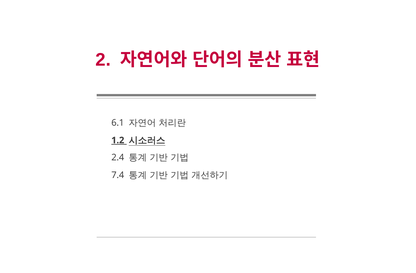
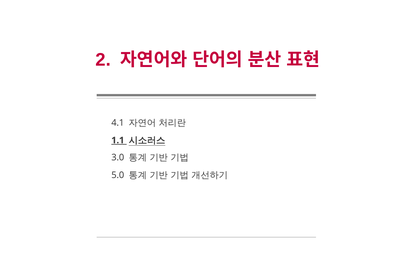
6.1: 6.1 -> 4.1
1.2: 1.2 -> 1.1
2.4: 2.4 -> 3.0
7.4: 7.4 -> 5.0
